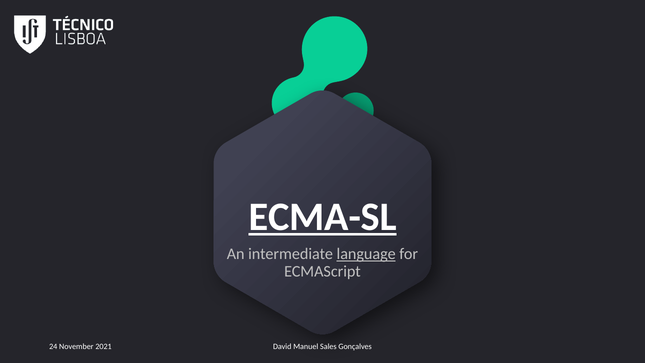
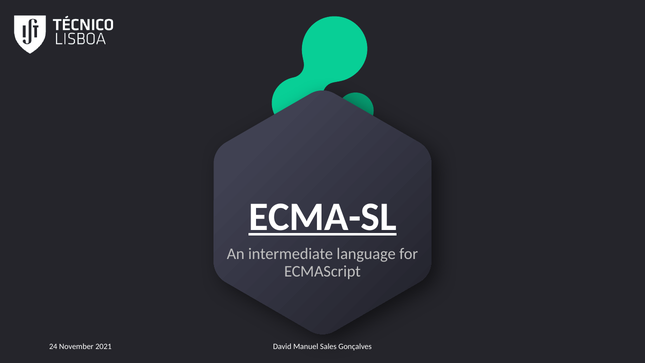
language underline: present -> none
